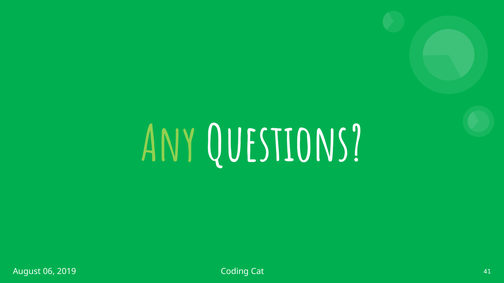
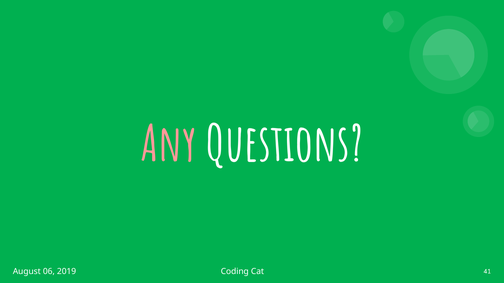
Any colour: light green -> pink
